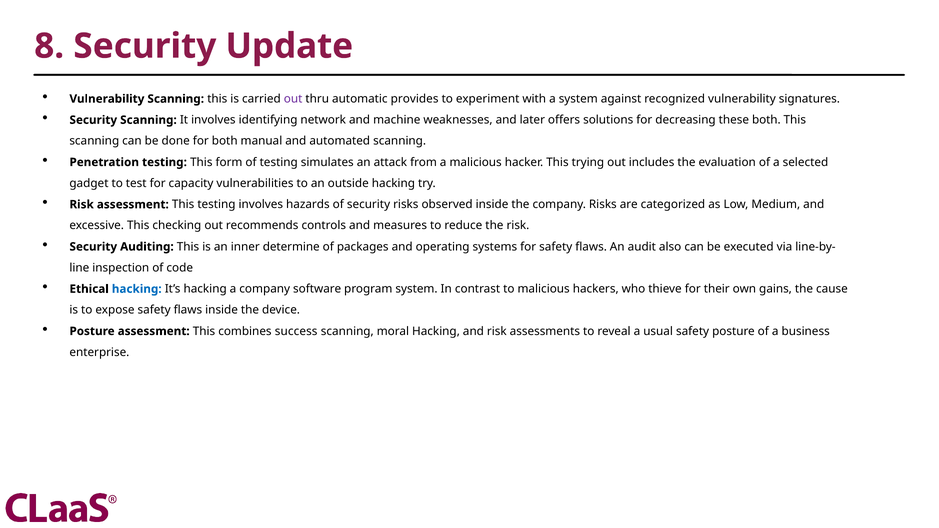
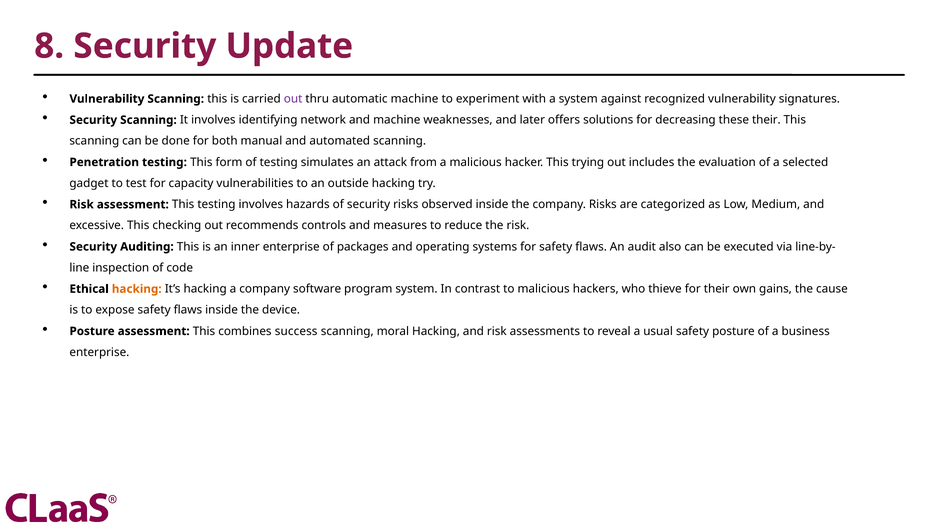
automatic provides: provides -> machine
these both: both -> their
inner determine: determine -> enterprise
hacking at (137, 289) colour: blue -> orange
